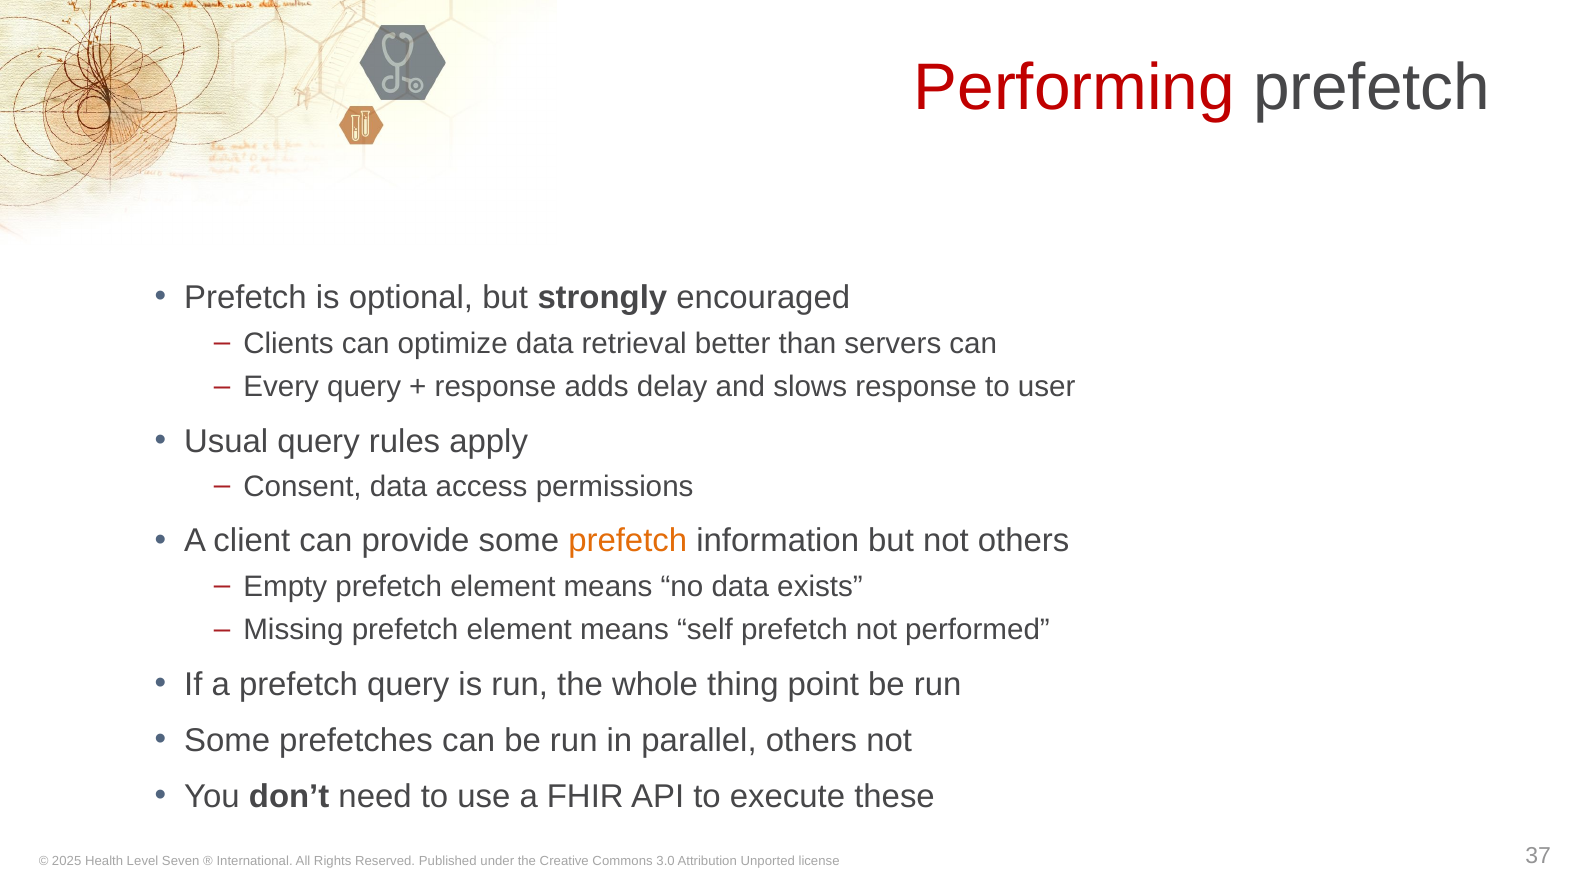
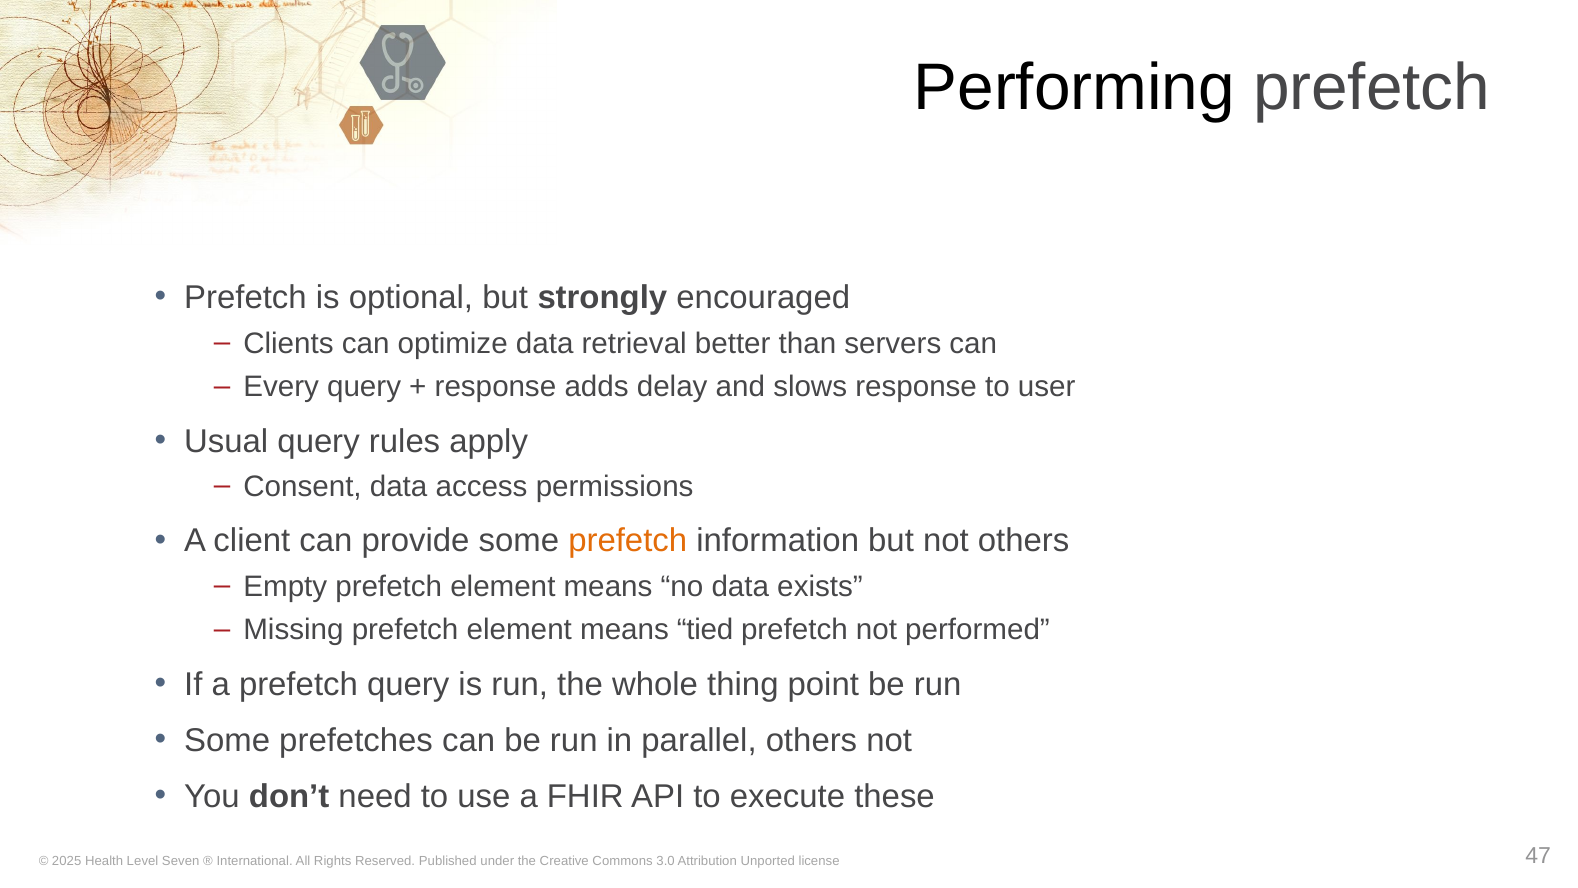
Performing colour: red -> black
self: self -> tied
37: 37 -> 47
